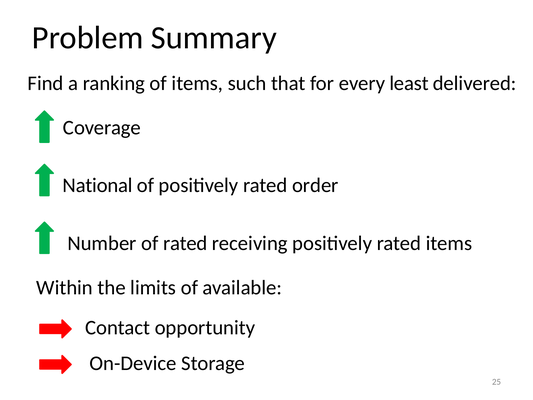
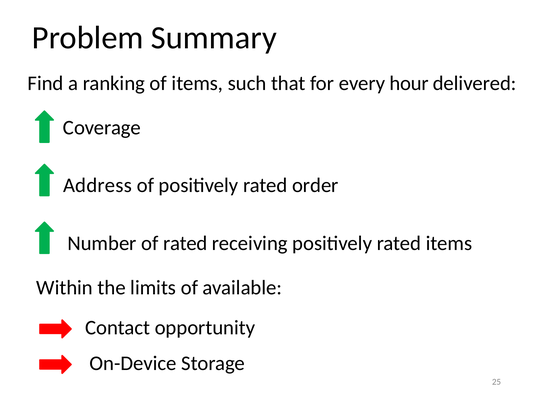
least: least -> hour
National: National -> Address
